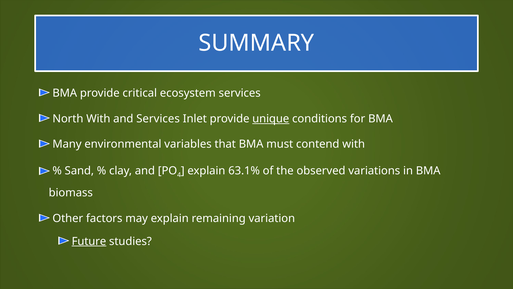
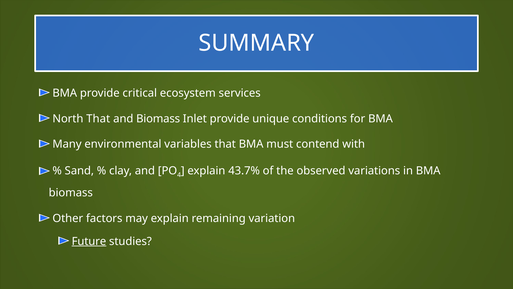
North With: With -> That
and Services: Services -> Biomass
unique underline: present -> none
63.1%: 63.1% -> 43.7%
